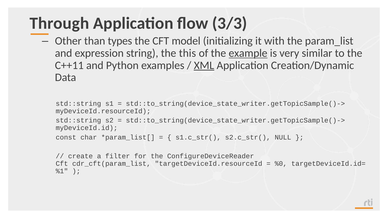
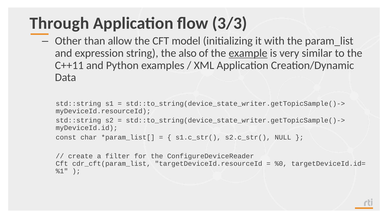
types: types -> allow
this: this -> also
XML underline: present -> none
